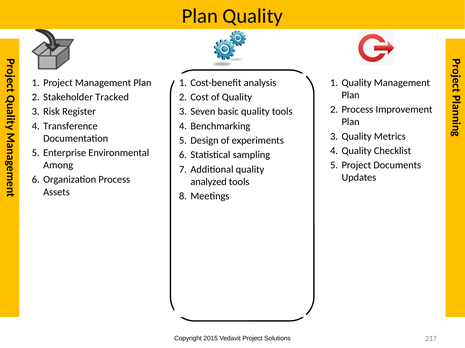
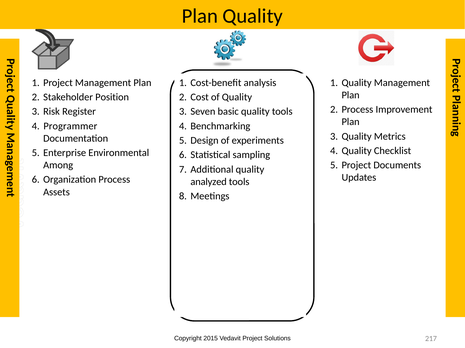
Tracked: Tracked -> Position
Transference: Transference -> Programmer
